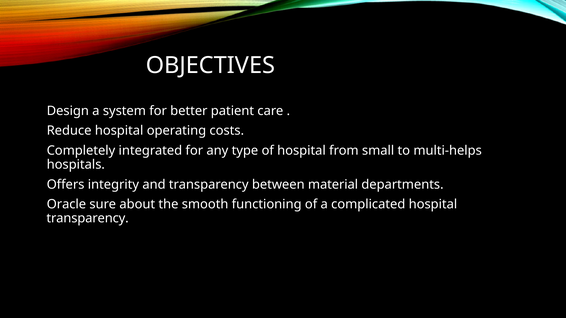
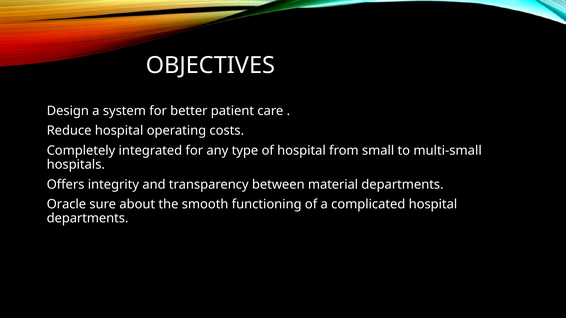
multi-helps: multi-helps -> multi-small
transparency at (88, 219): transparency -> departments
